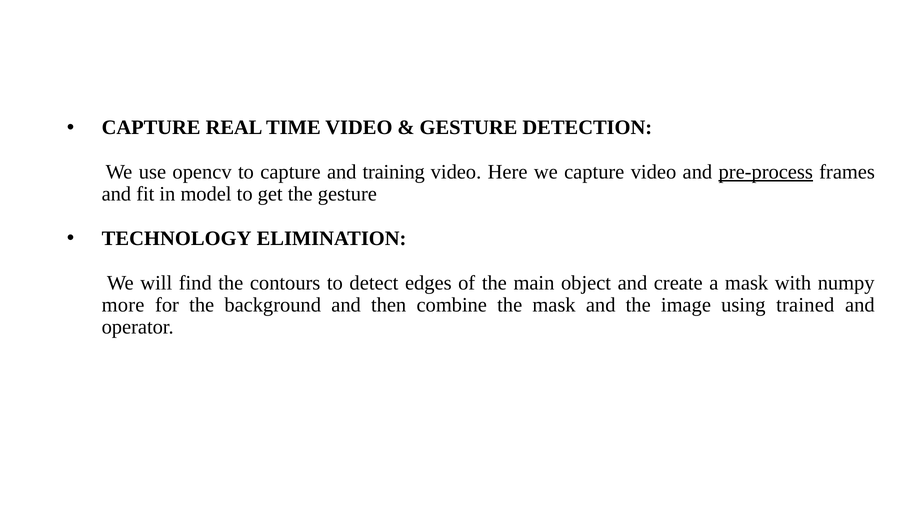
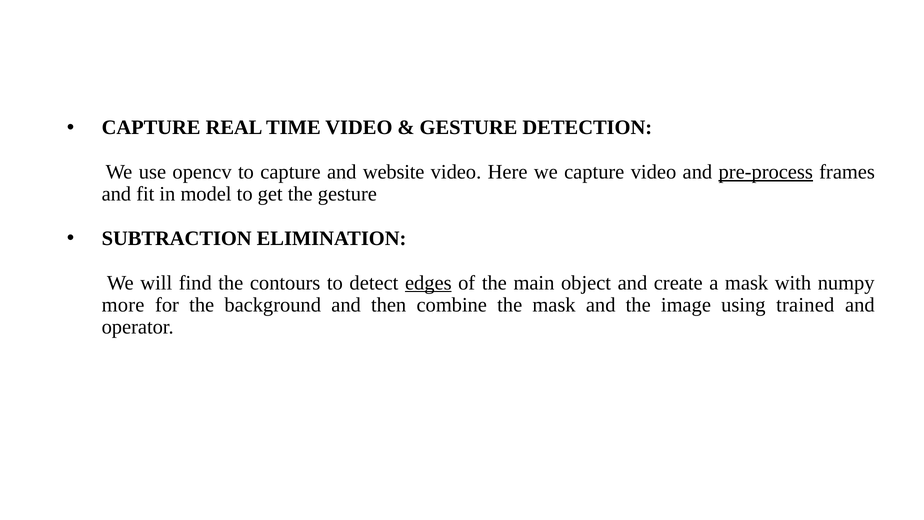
training: training -> website
TECHNOLOGY: TECHNOLOGY -> SUBTRACTION
edges underline: none -> present
